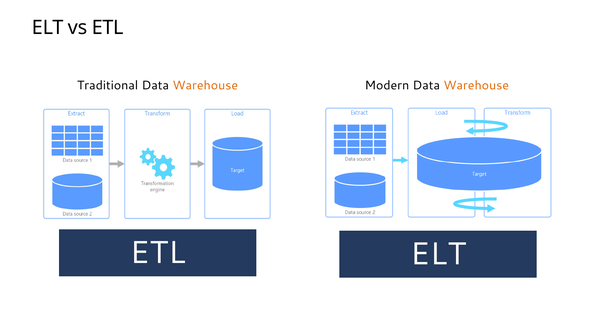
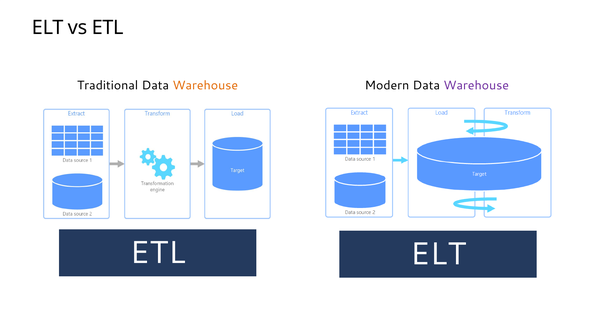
Warehouse at (476, 85) colour: orange -> purple
